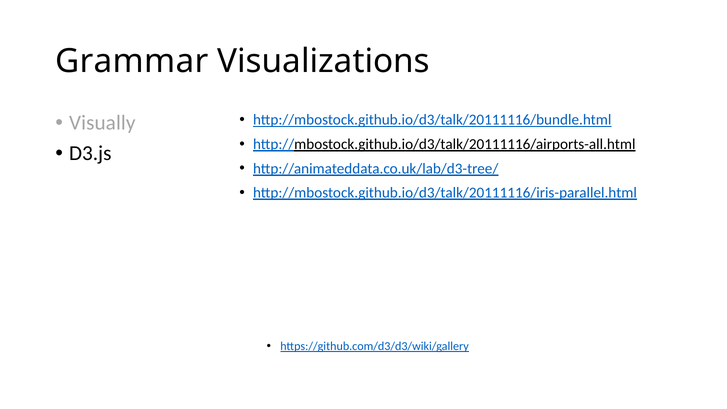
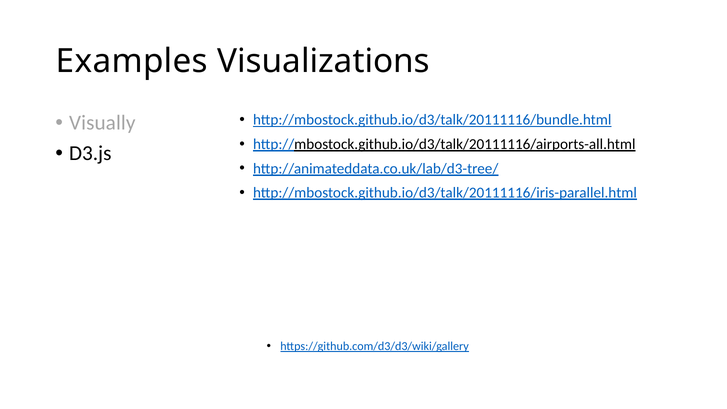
Grammar: Grammar -> Examples
